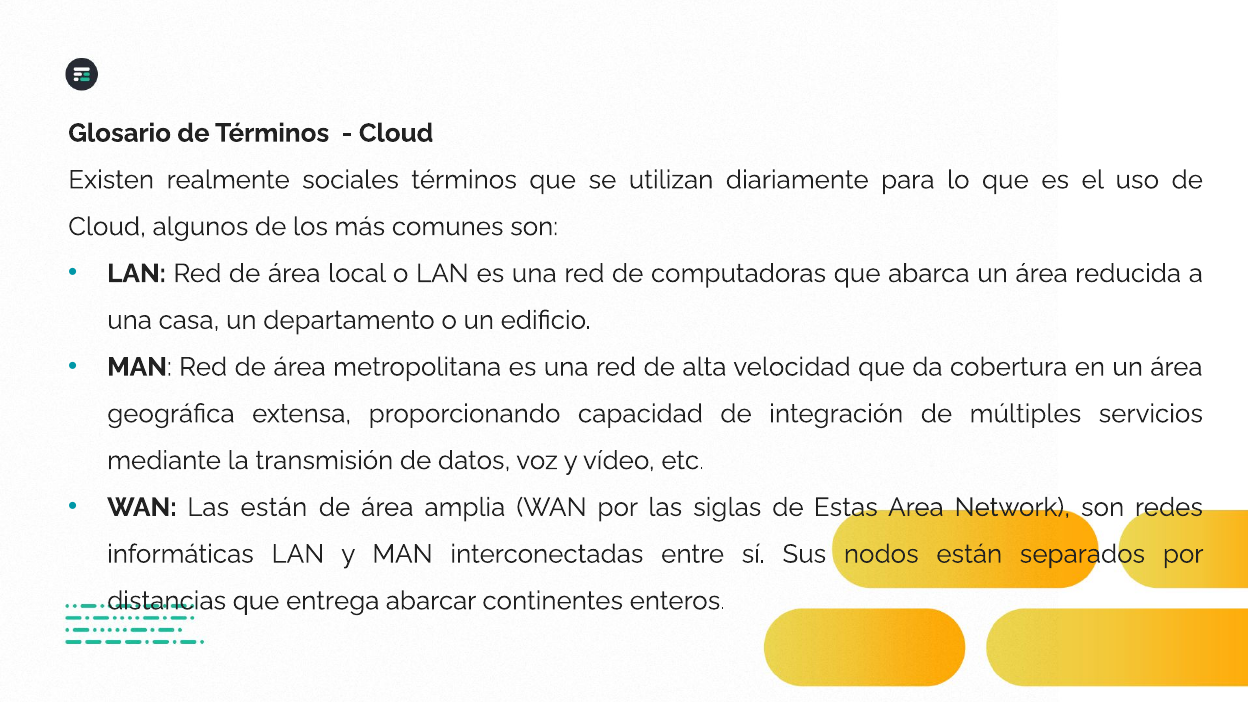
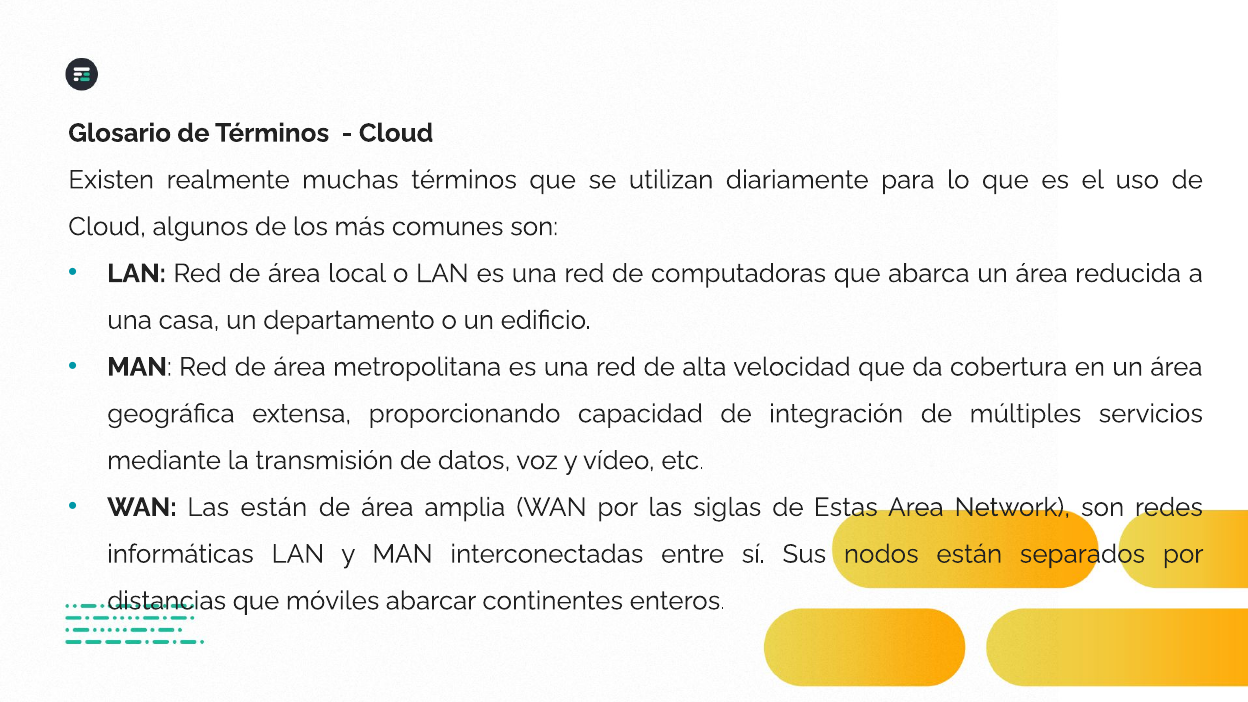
sociales: sociales -> muchas
entrega: entrega -> móviles
